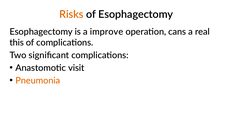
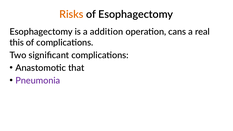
improve: improve -> addition
visit: visit -> that
Pneumonia colour: orange -> purple
